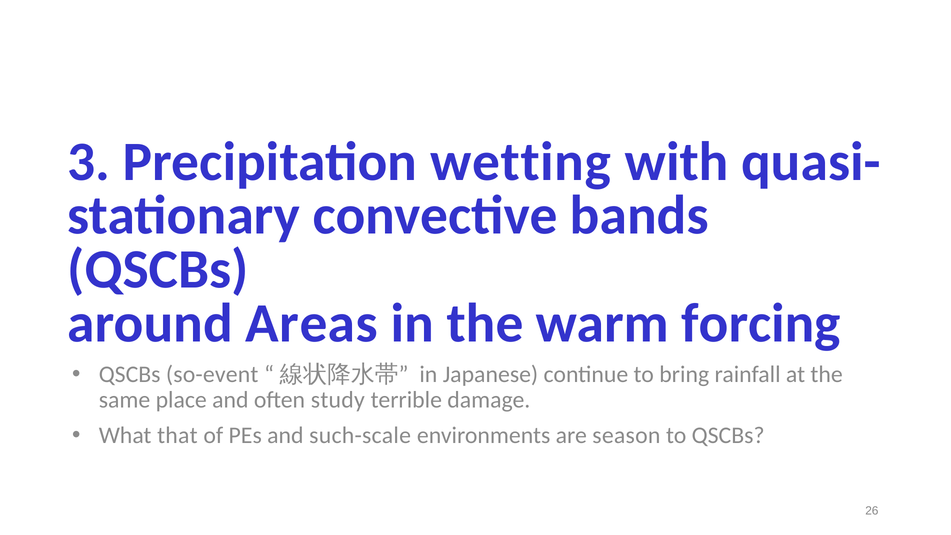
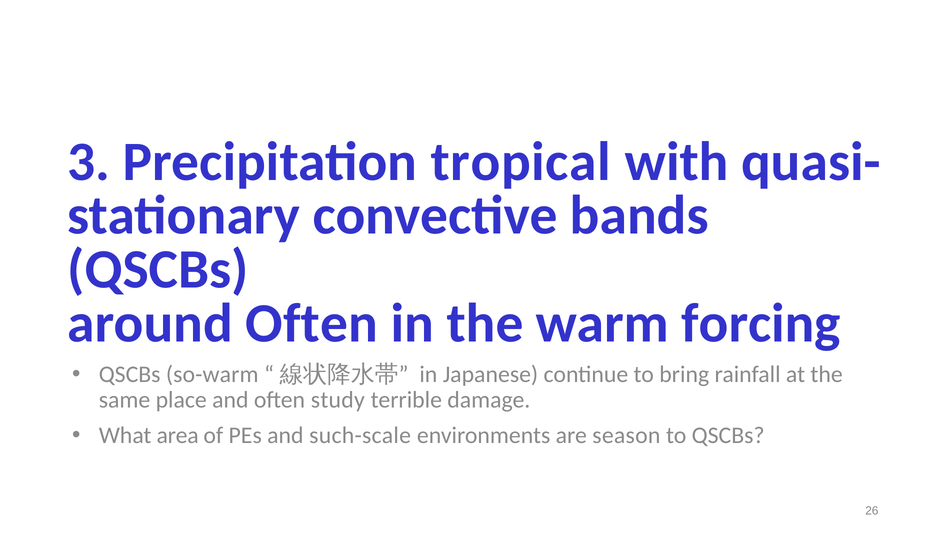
wetting: wetting -> tropical
around Areas: Areas -> Often
so-event: so-event -> so-warm
that: that -> area
